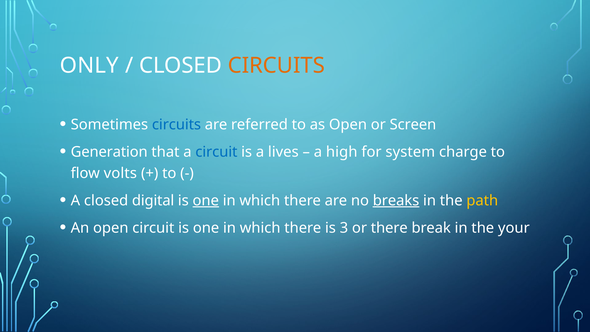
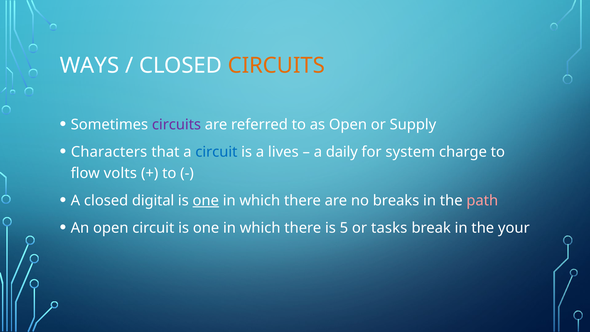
ONLY: ONLY -> WAYS
circuits at (176, 124) colour: blue -> purple
Screen: Screen -> Supply
Generation: Generation -> Characters
high: high -> daily
breaks underline: present -> none
path colour: yellow -> pink
3: 3 -> 5
or there: there -> tasks
